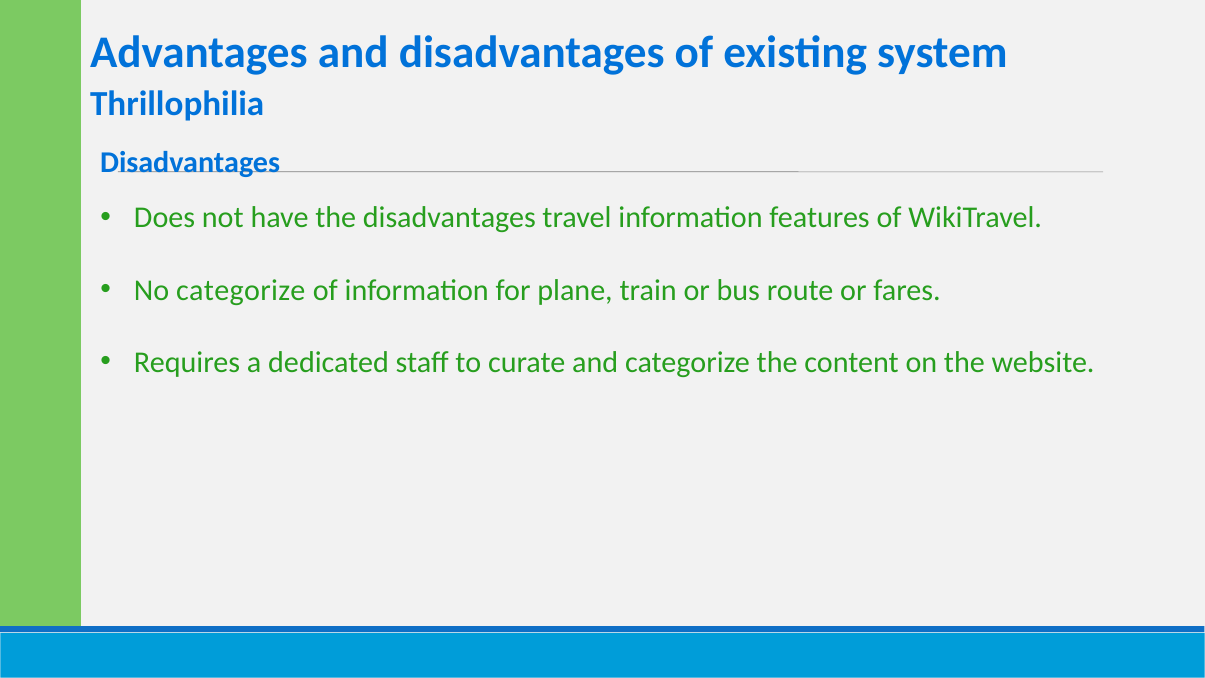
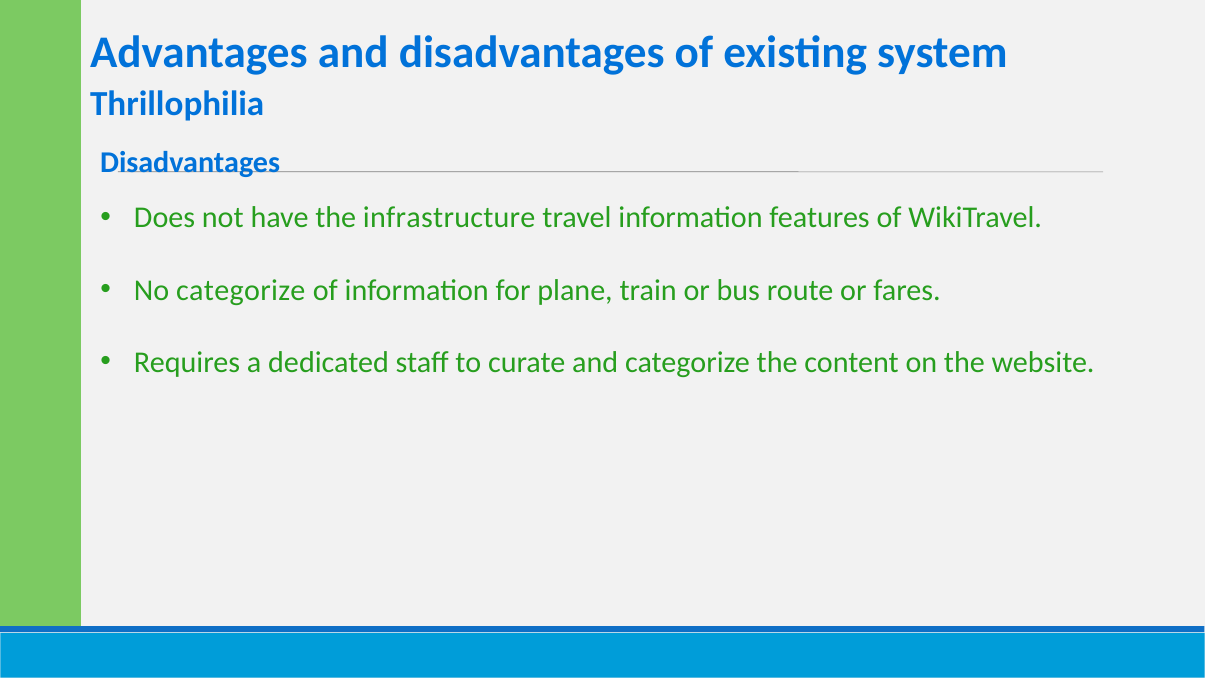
the disadvantages: disadvantages -> infrastructure
